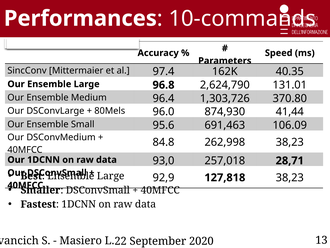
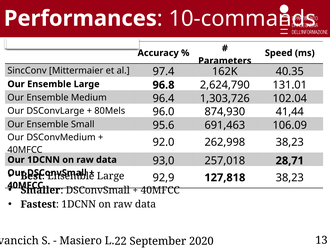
370.80: 370.80 -> 102.04
84.8: 84.8 -> 92.0
